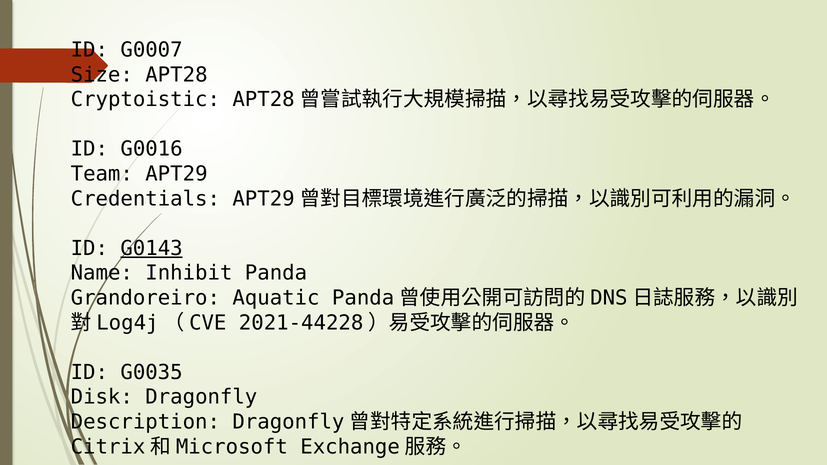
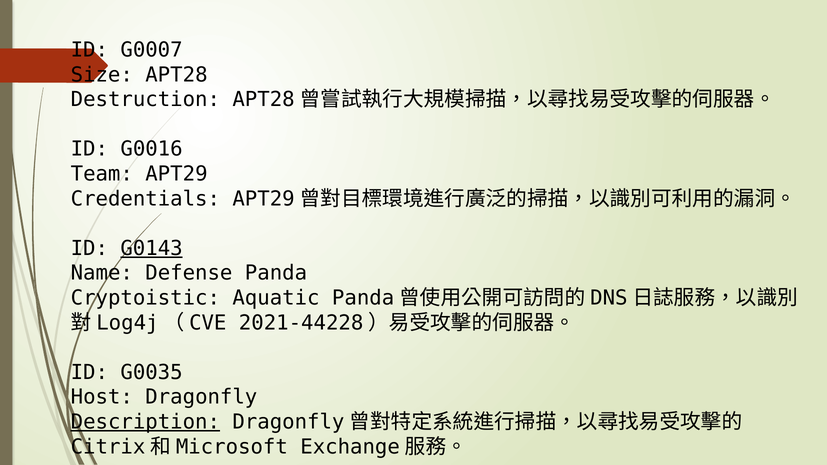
Cryptoistic: Cryptoistic -> Destruction
Inhibit: Inhibit -> Defense
Grandoreiro: Grandoreiro -> Cryptoistic
Disk: Disk -> Host
Description underline: none -> present
